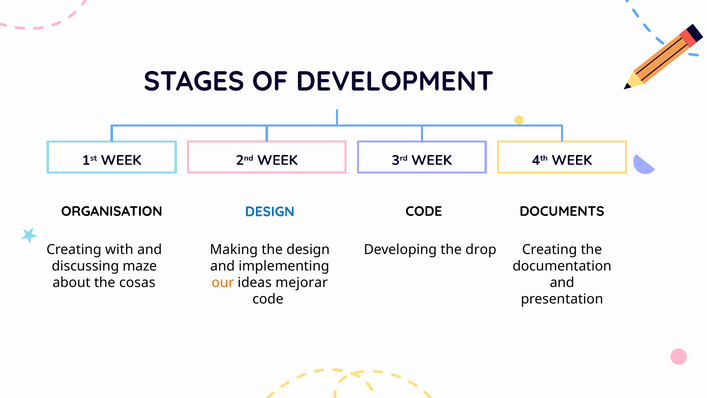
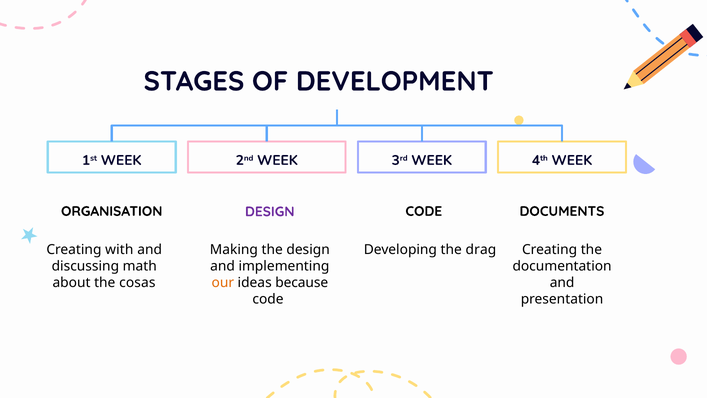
DESIGN at (270, 212) colour: blue -> purple
drop: drop -> drag
maze: maze -> math
mejorar: mejorar -> because
